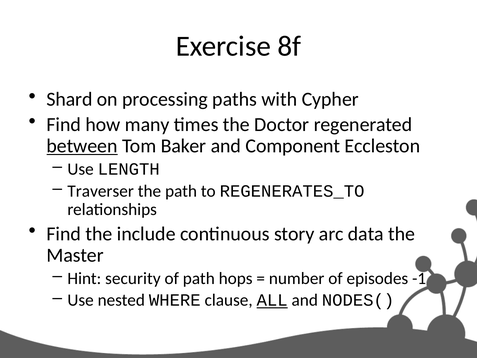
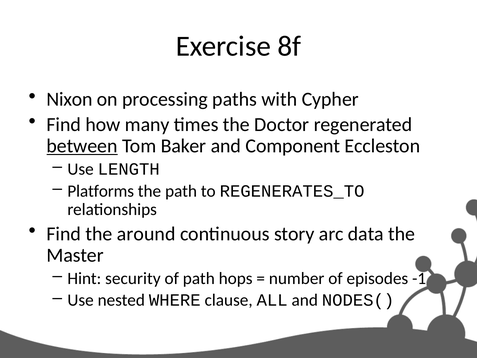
Shard: Shard -> Nixon
Traverser: Traverser -> Platforms
include: include -> around
ALL underline: present -> none
